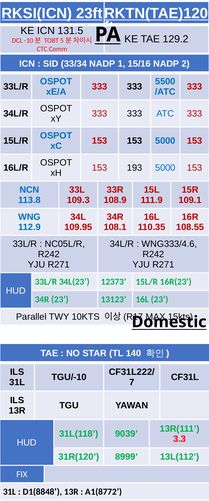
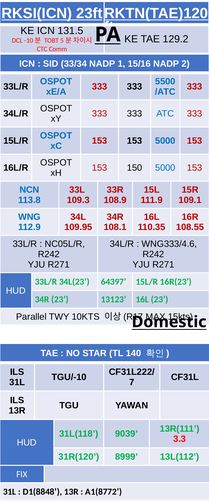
193: 193 -> 150
12373: 12373 -> 64397
